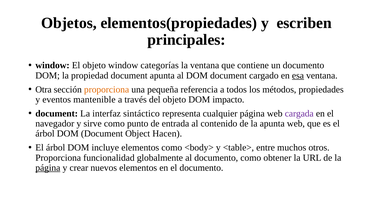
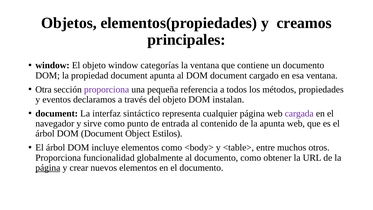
escriben: escriben -> creamos
esa underline: present -> none
proporciona at (107, 89) colour: orange -> purple
mantenible: mantenible -> declaramos
impacto: impacto -> instalan
Hacen: Hacen -> Estilos
